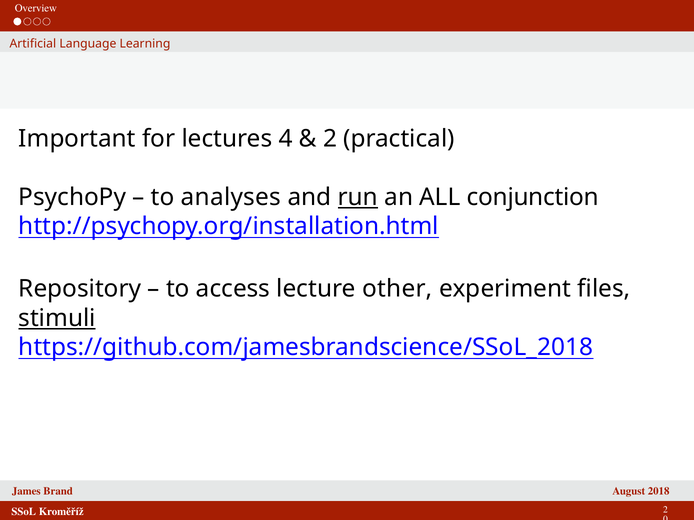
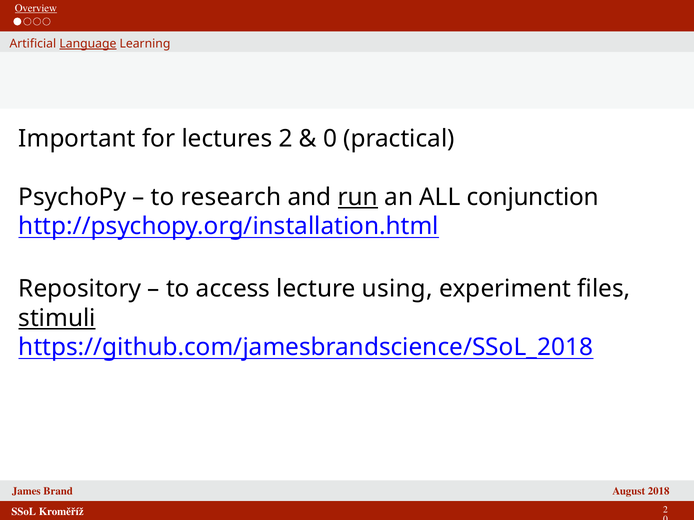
Overview underline: none -> present
Language underline: none -> present
lectures 4: 4 -> 2
2 at (330, 139): 2 -> 0
analyses: analyses -> research
other: other -> using
